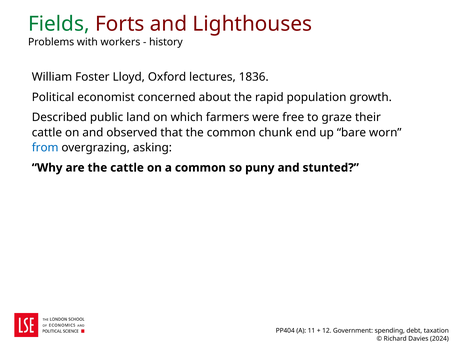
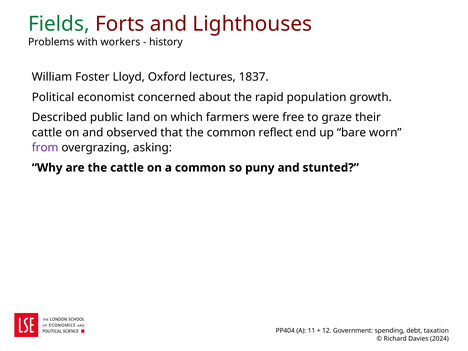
1836: 1836 -> 1837
chunk: chunk -> reflect
from colour: blue -> purple
